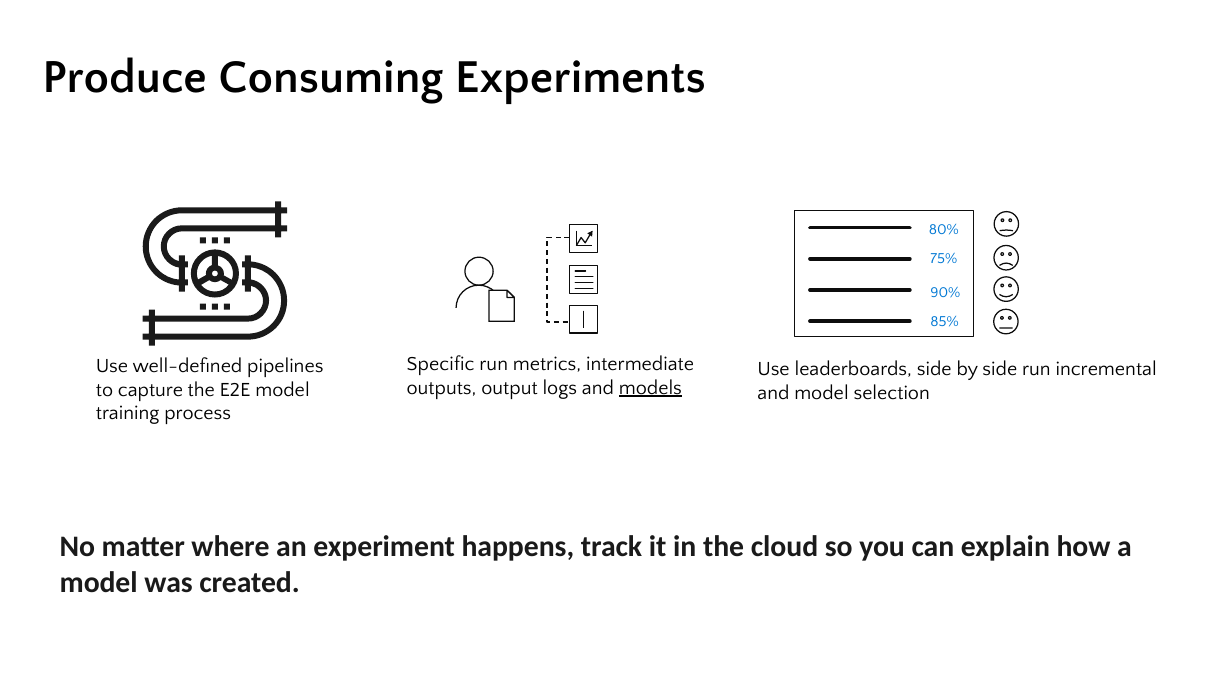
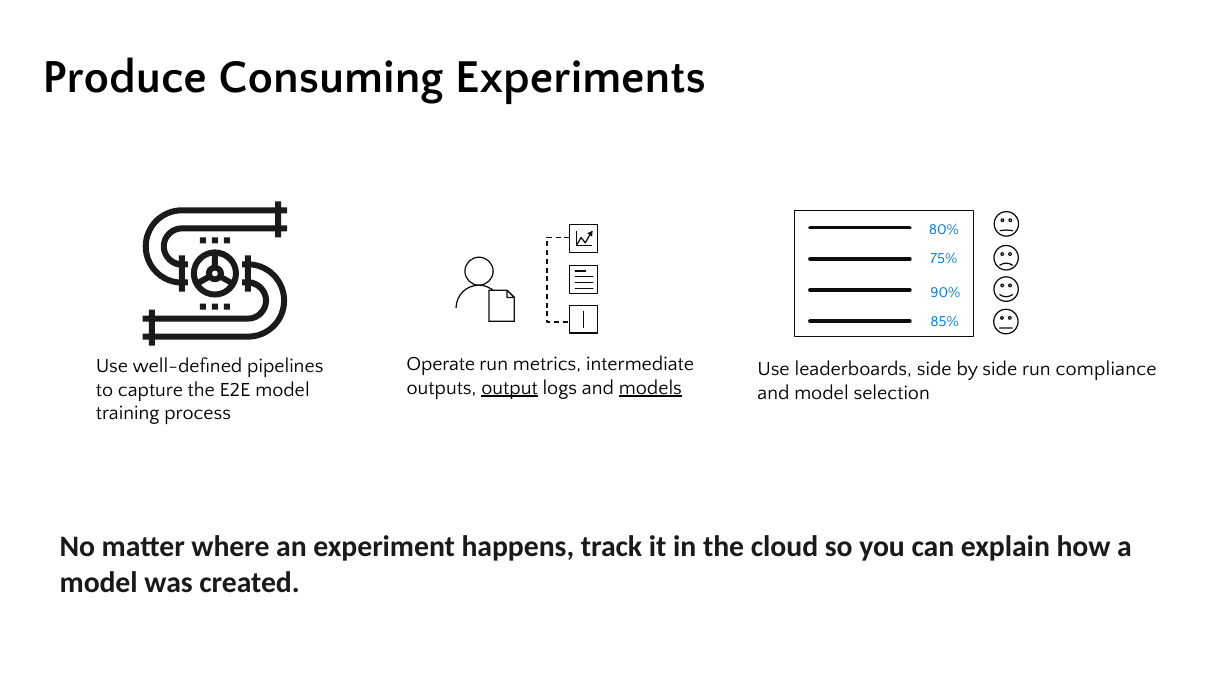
Specific: Specific -> Operate
incremental: incremental -> compliance
output underline: none -> present
